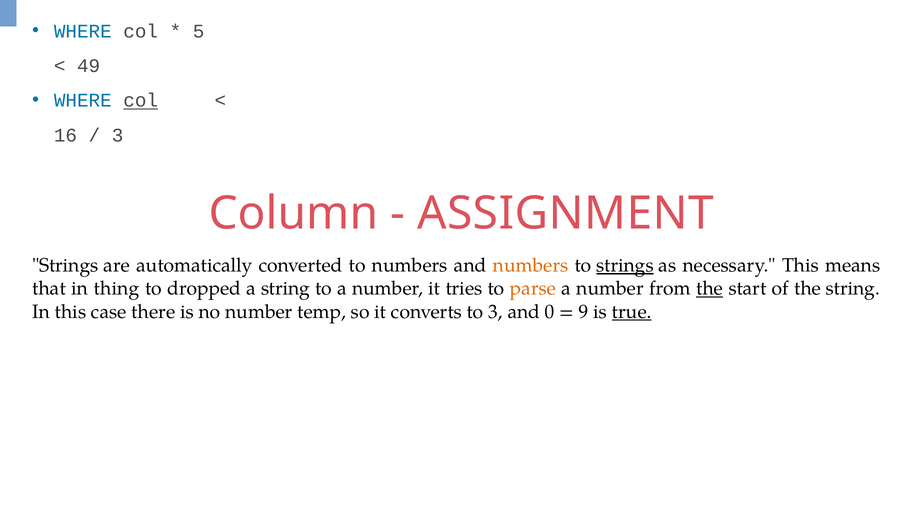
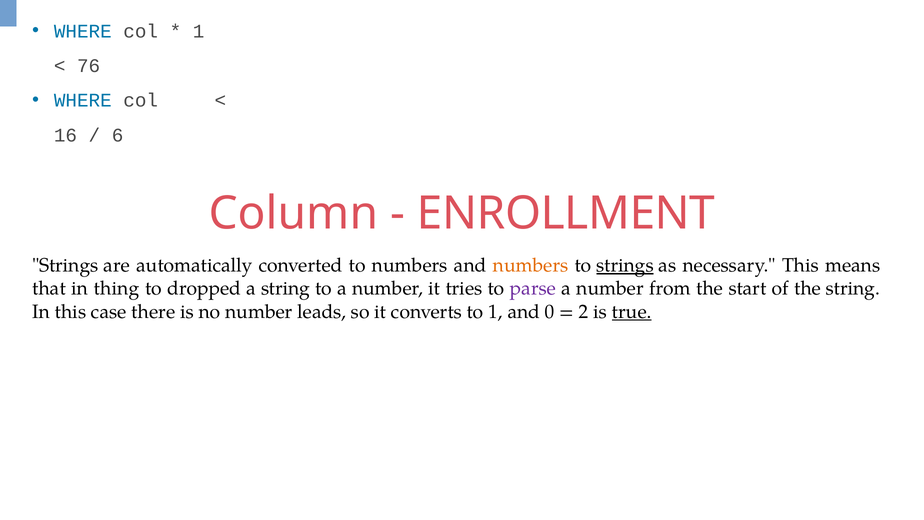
5 at (199, 31): 5 -> 1
49: 49 -> 76
col at (141, 101) underline: present -> none
3 at (118, 135): 3 -> 6
ASSIGNMENT: ASSIGNMENT -> ENROLLMENT
parse colour: orange -> purple
the at (710, 288) underline: present -> none
temp: temp -> leads
to 3: 3 -> 1
9: 9 -> 2
